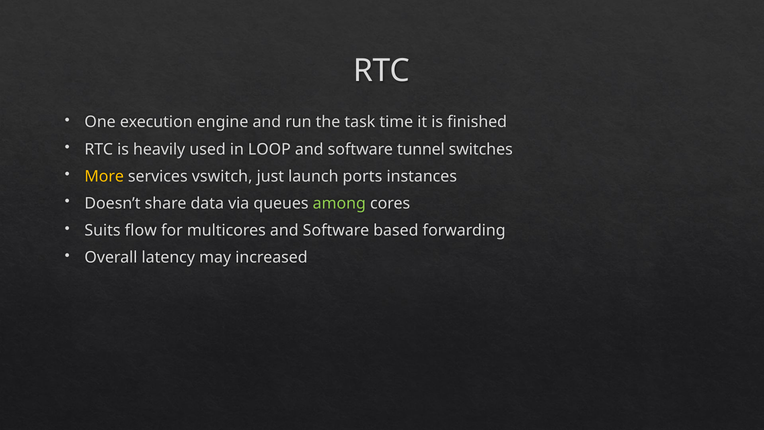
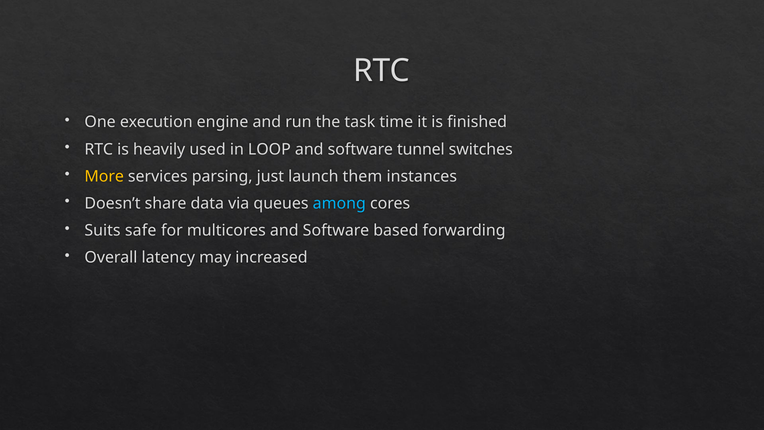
vswitch: vswitch -> parsing
ports: ports -> them
among colour: light green -> light blue
flow: flow -> safe
